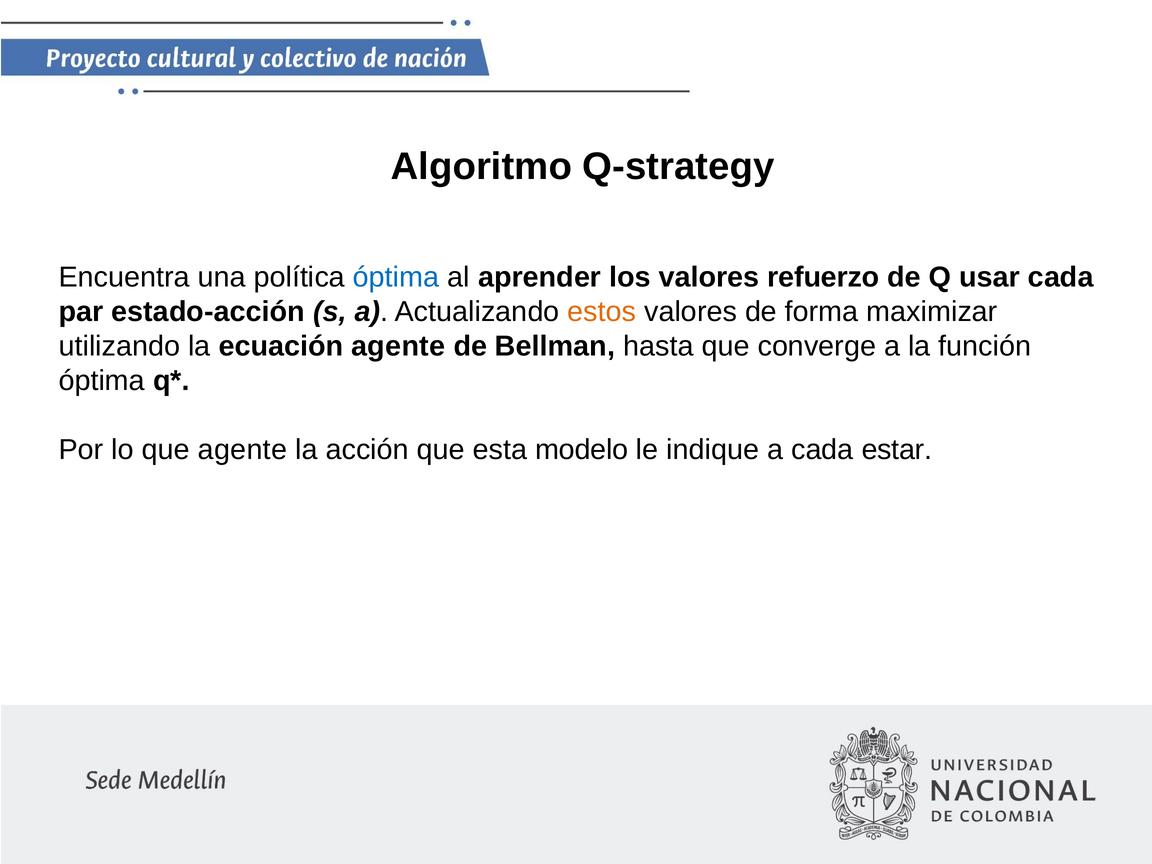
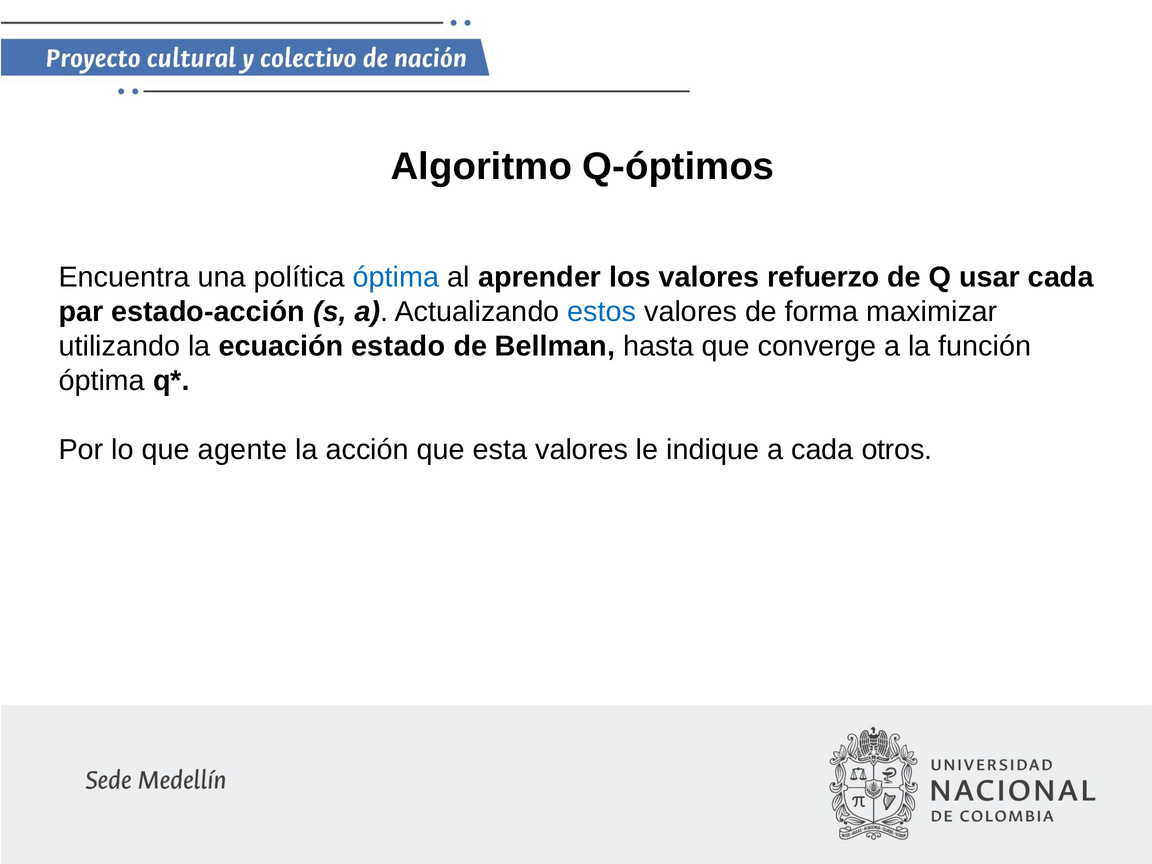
Q-strategy: Q-strategy -> Q-óptimos
estos colour: orange -> blue
ecuación agente: agente -> estado
esta modelo: modelo -> valores
estar: estar -> otros
